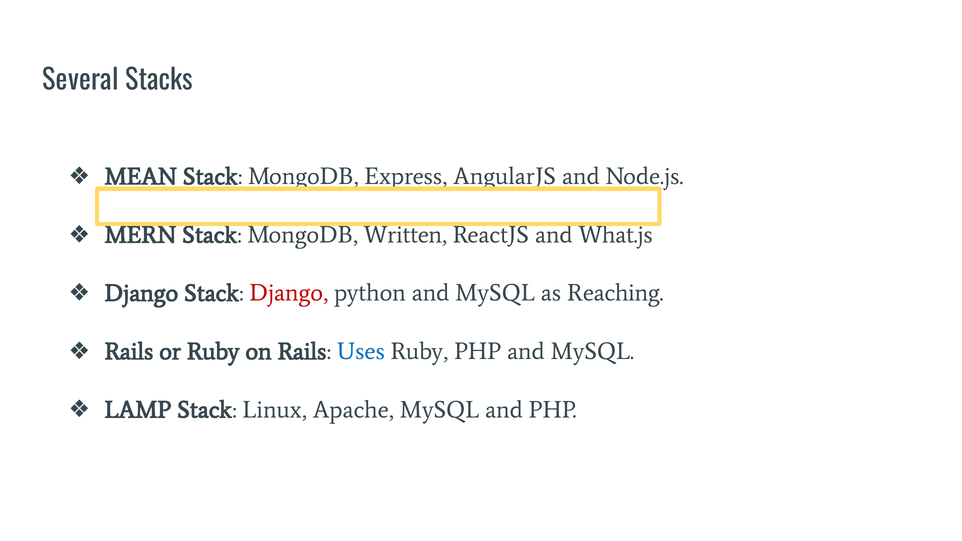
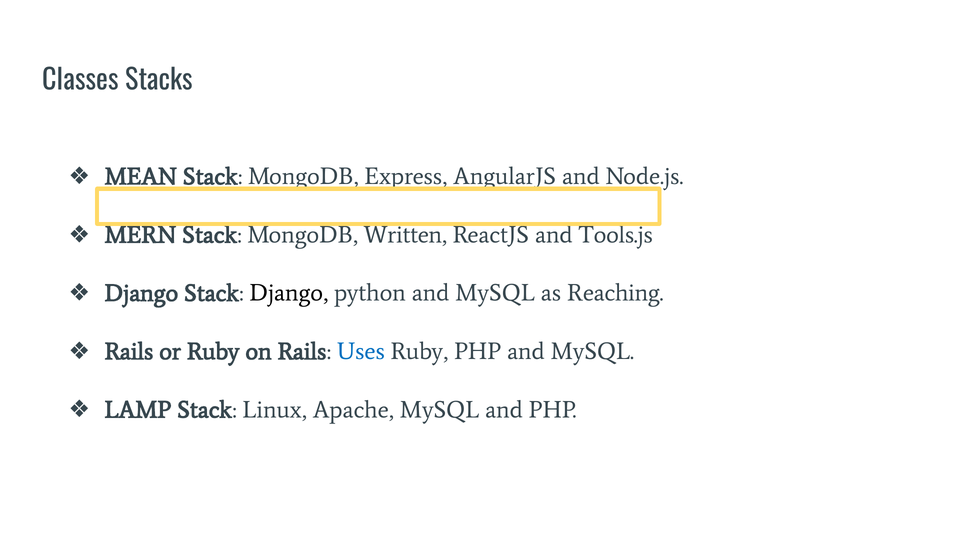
Several: Several -> Classes
What.js: What.js -> Tools.js
Django at (289, 293) colour: red -> black
